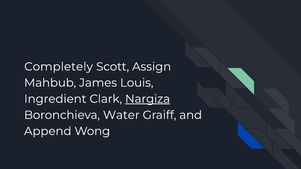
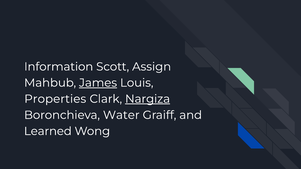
Completely: Completely -> Information
James underline: none -> present
Ingredient: Ingredient -> Properties
Append: Append -> Learned
